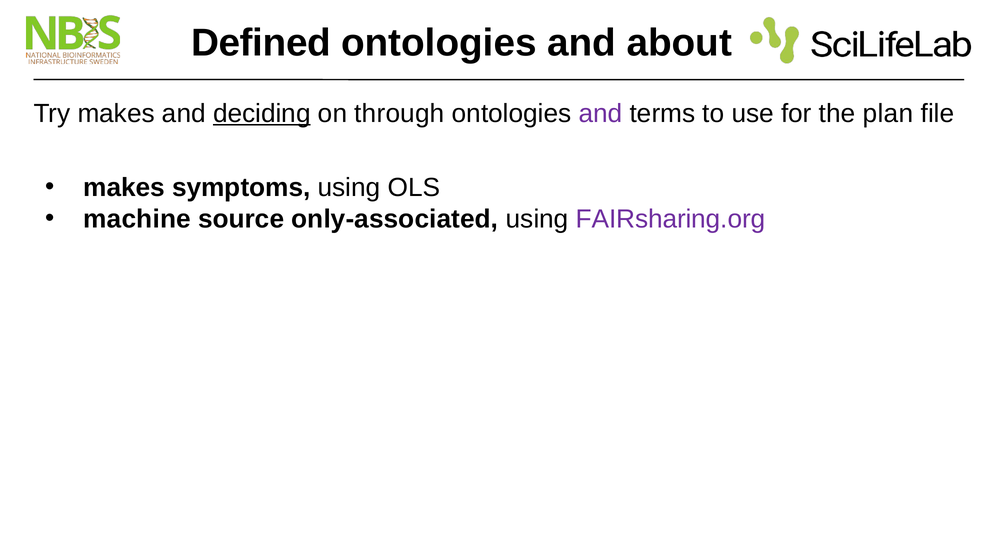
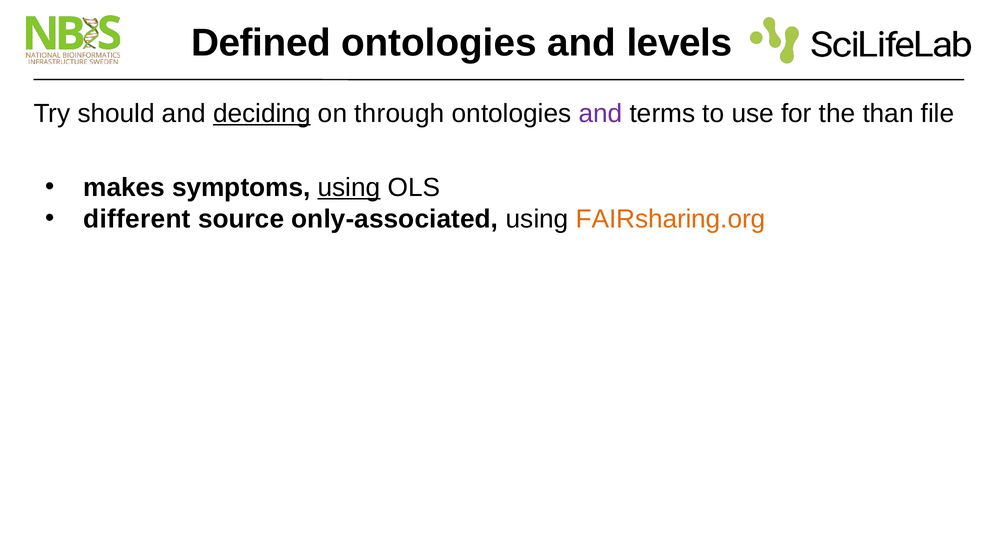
about: about -> levels
Try makes: makes -> should
plan: plan -> than
using at (349, 188) underline: none -> present
machine: machine -> different
FAIRsharing.org colour: purple -> orange
